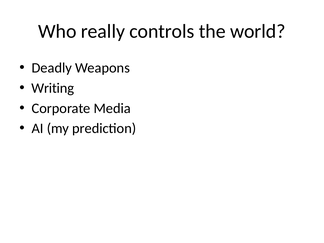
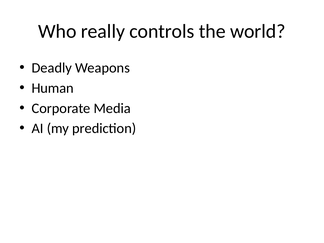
Writing: Writing -> Human
